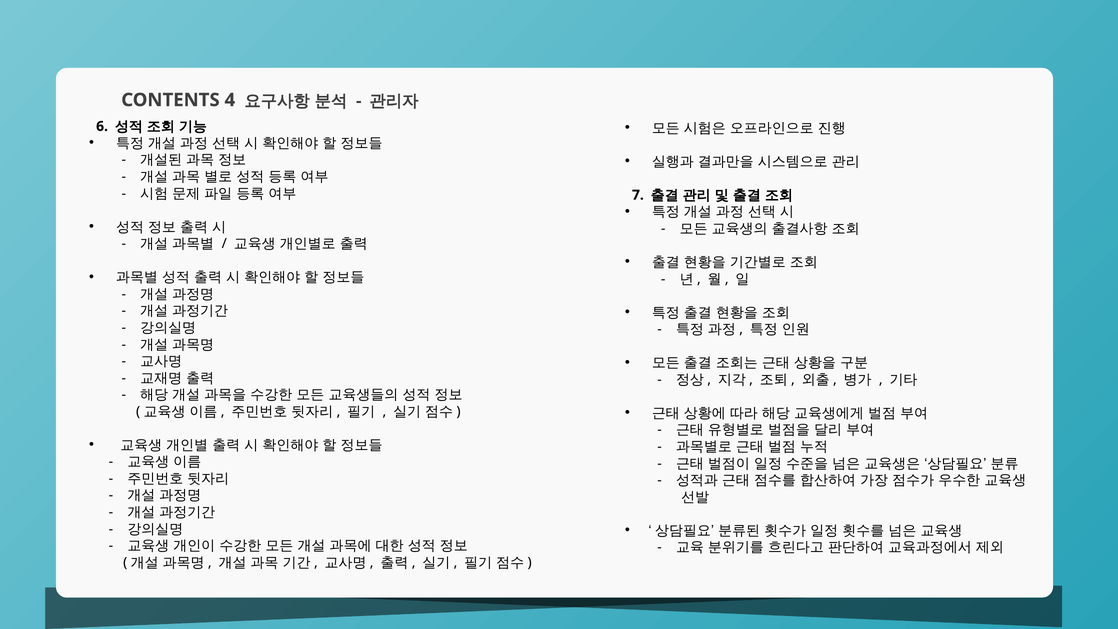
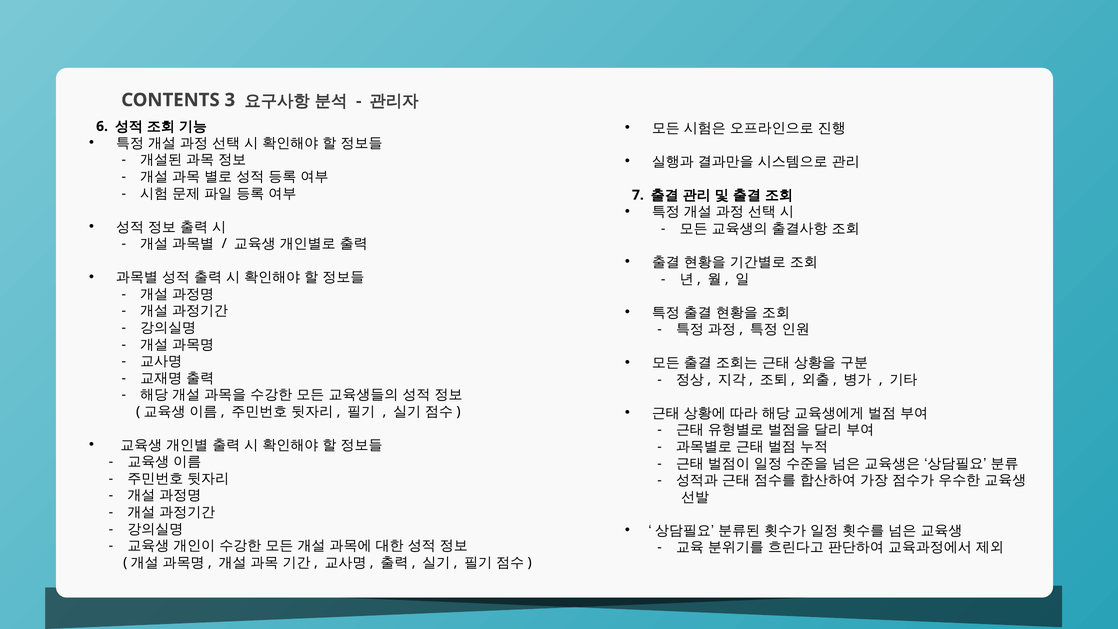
4: 4 -> 3
